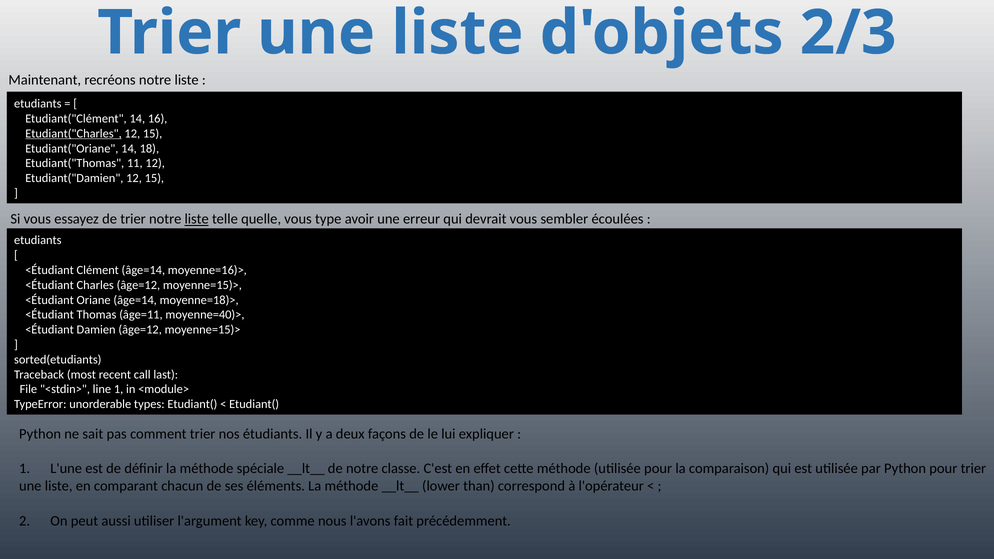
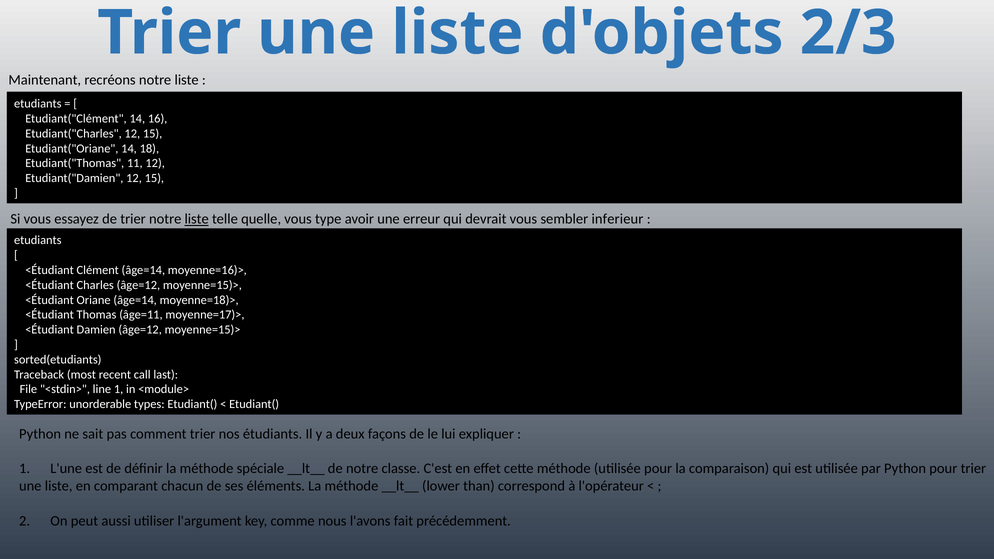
Etudiant("Charles underline: present -> none
écoulées: écoulées -> inferieur
moyenne=40)>: moyenne=40)> -> moyenne=17)>
